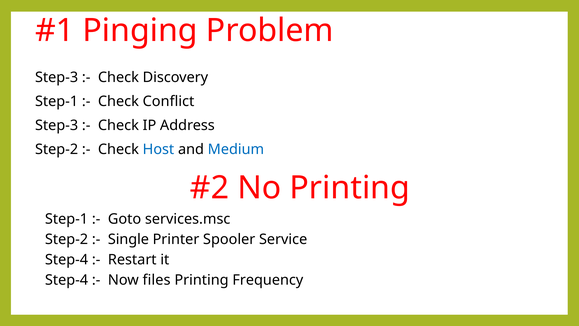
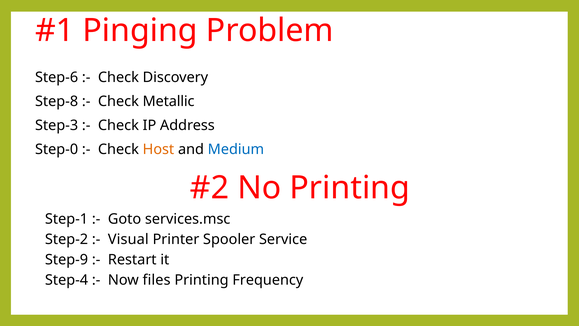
Step-3 at (57, 77): Step-3 -> Step-6
Step-1 at (57, 101): Step-1 -> Step-8
Conflict: Conflict -> Metallic
Step-2 at (57, 149): Step-2 -> Step-0
Host colour: blue -> orange
Single: Single -> Visual
Step-4 at (67, 259): Step-4 -> Step-9
